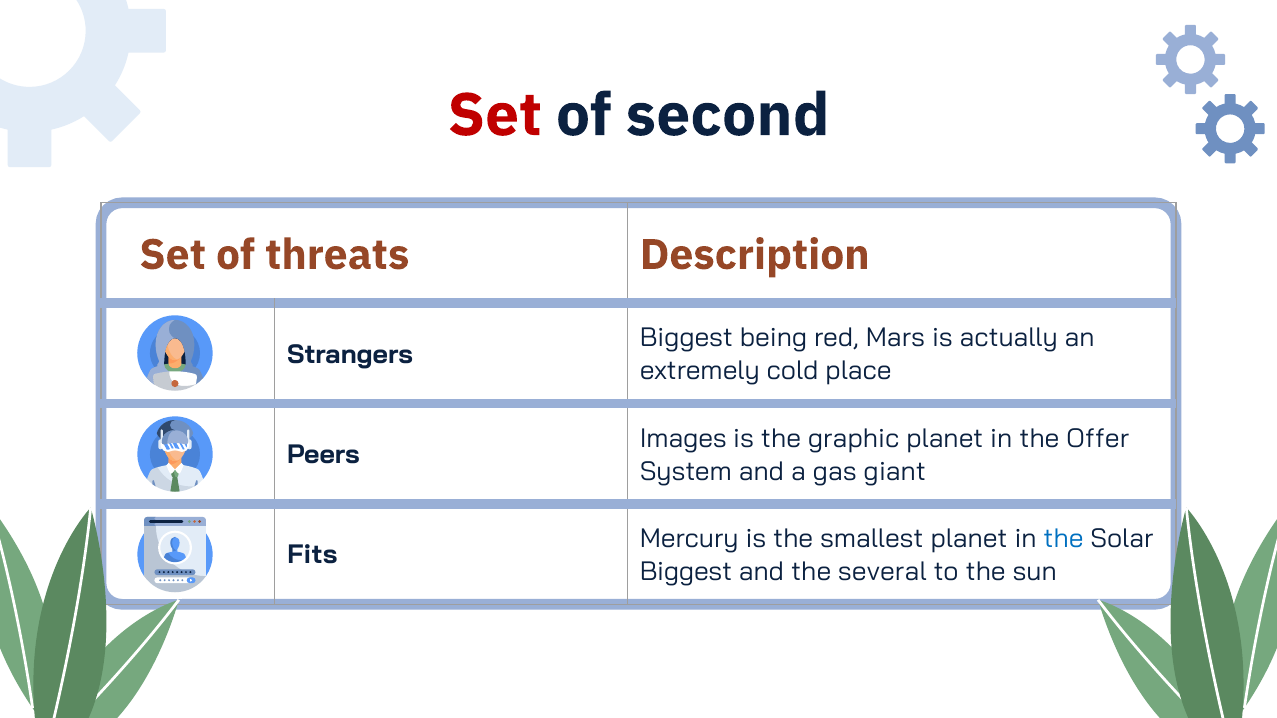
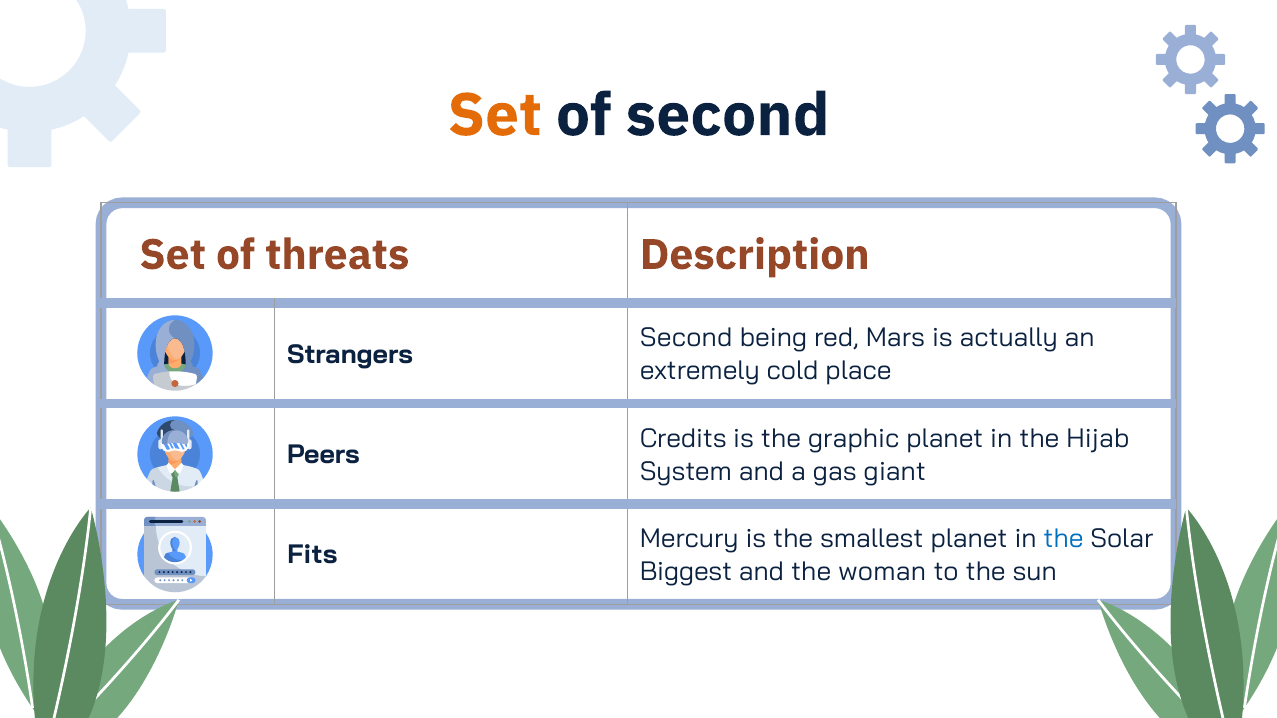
Set at (495, 115) colour: red -> orange
Biggest at (686, 338): Biggest -> Second
Images: Images -> Credits
Offer: Offer -> Hijab
several: several -> woman
